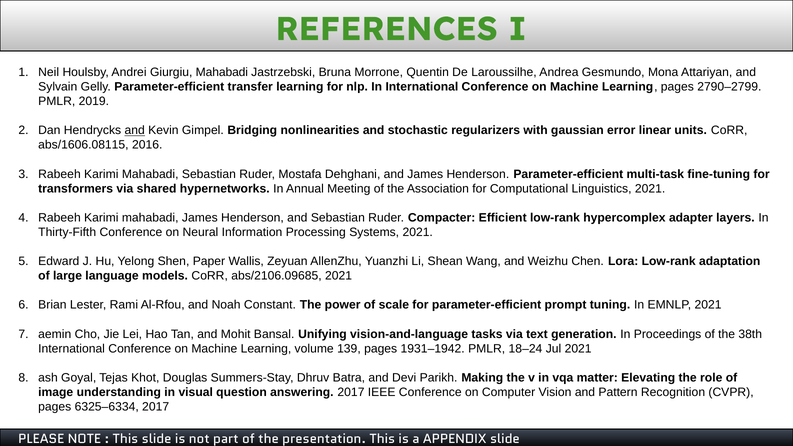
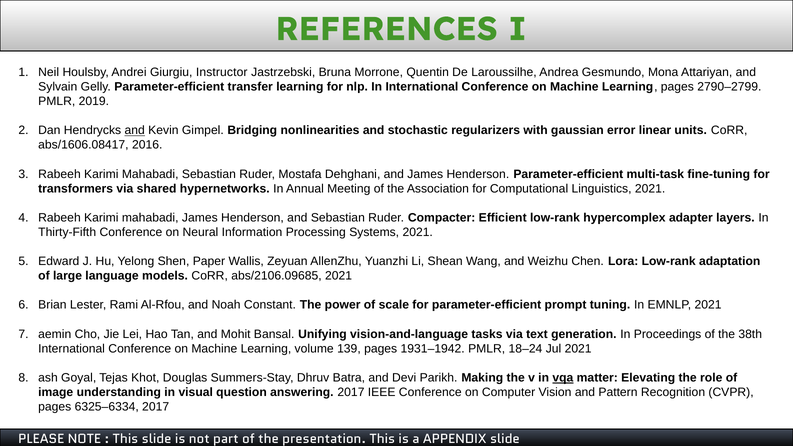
Giurgiu Mahabadi: Mahabadi -> Instructor
abs/1606.08115: abs/1606.08115 -> abs/1606.08417
vqa underline: none -> present
